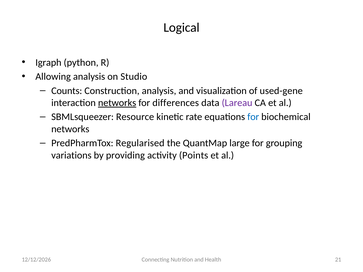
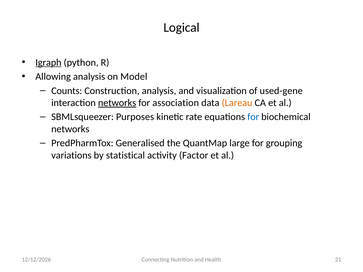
Igraph underline: none -> present
Studio: Studio -> Model
differences: differences -> association
Lareau colour: purple -> orange
Resource: Resource -> Purposes
Regularised: Regularised -> Generalised
providing: providing -> statistical
Points: Points -> Factor
